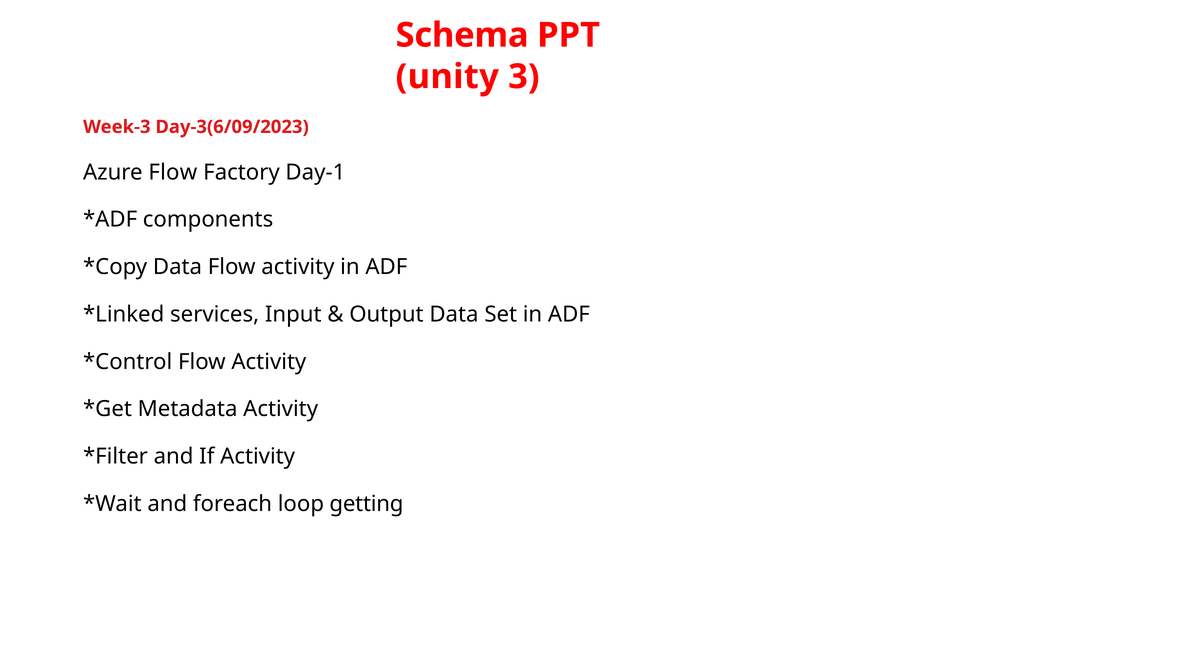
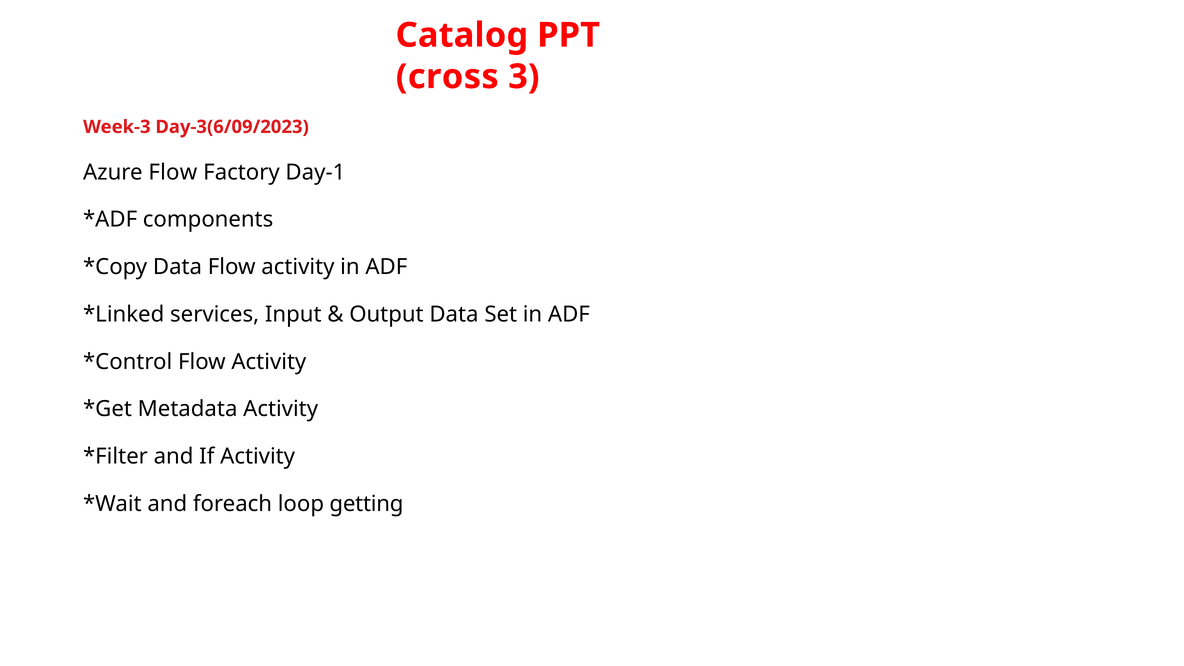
Schema: Schema -> Catalog
unity: unity -> cross
